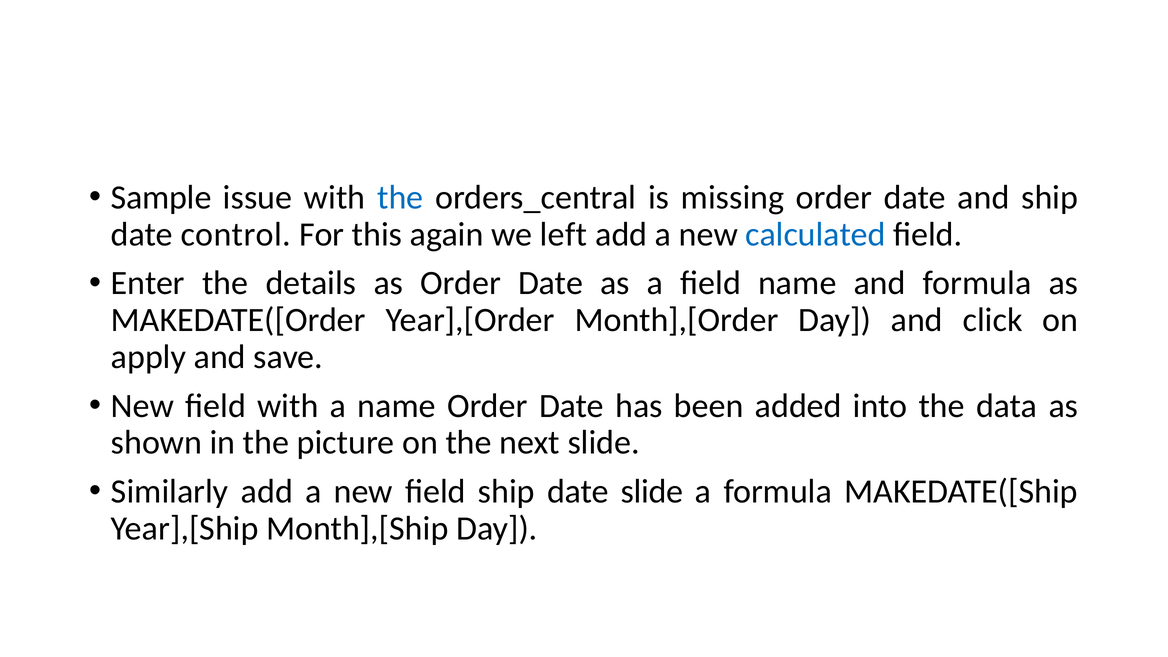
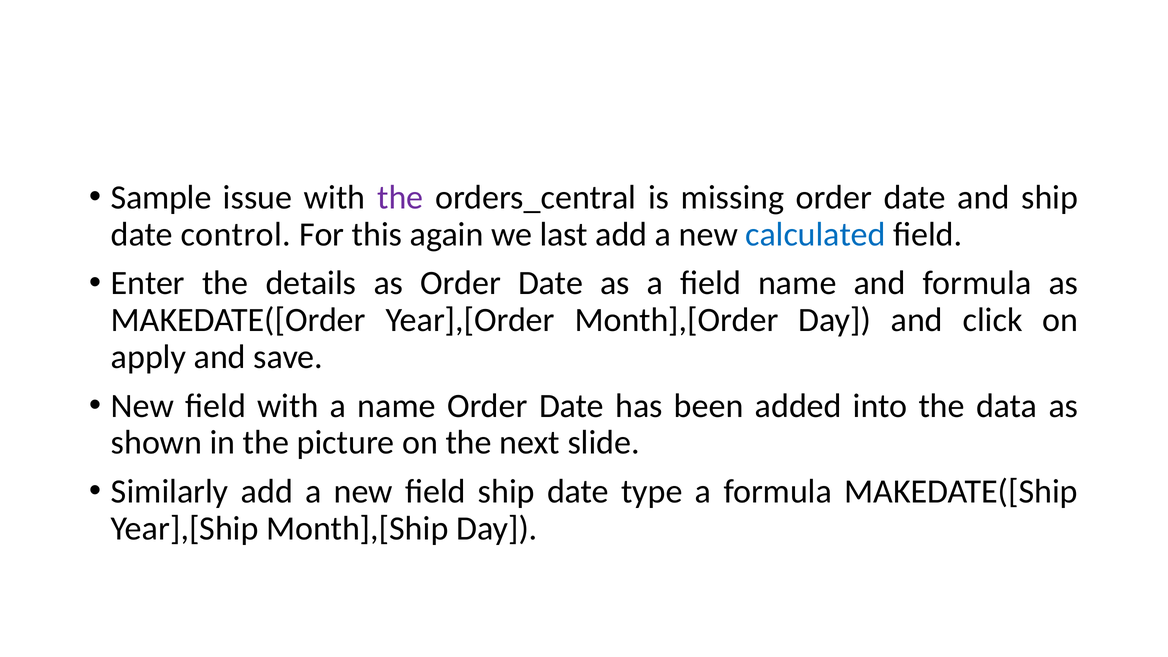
the at (400, 197) colour: blue -> purple
left: left -> last
date slide: slide -> type
